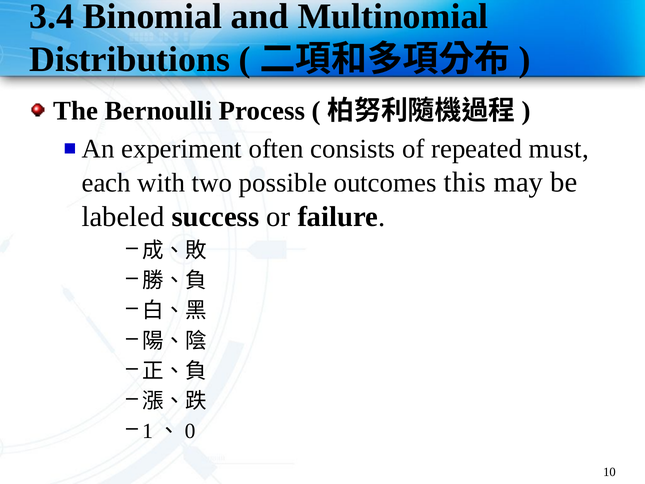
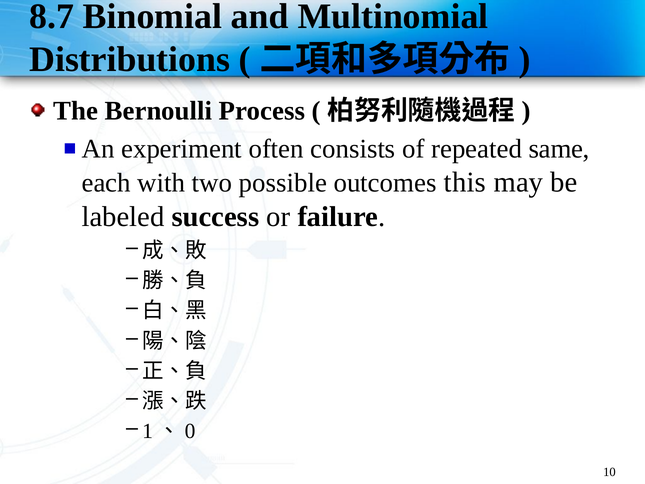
3.4: 3.4 -> 8.7
must: must -> same
